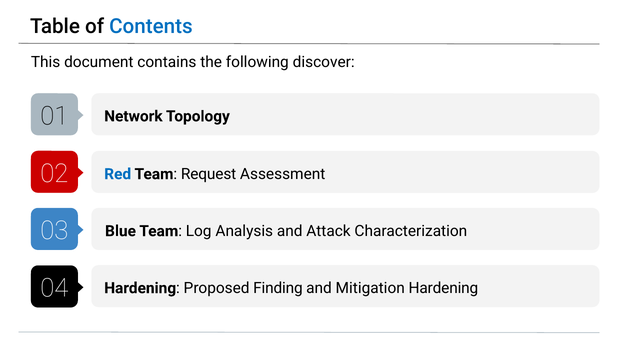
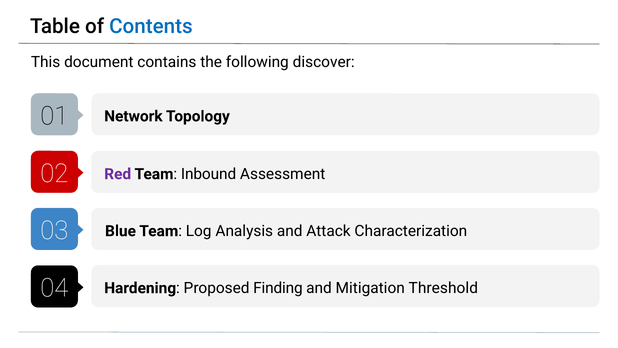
Red colour: blue -> purple
Request: Request -> Inbound
Mitigation Hardening: Hardening -> Threshold
